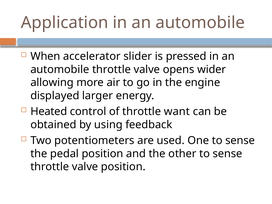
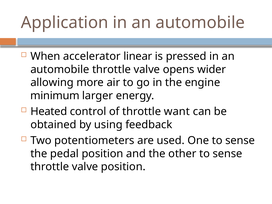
slider: slider -> linear
displayed: displayed -> minimum
